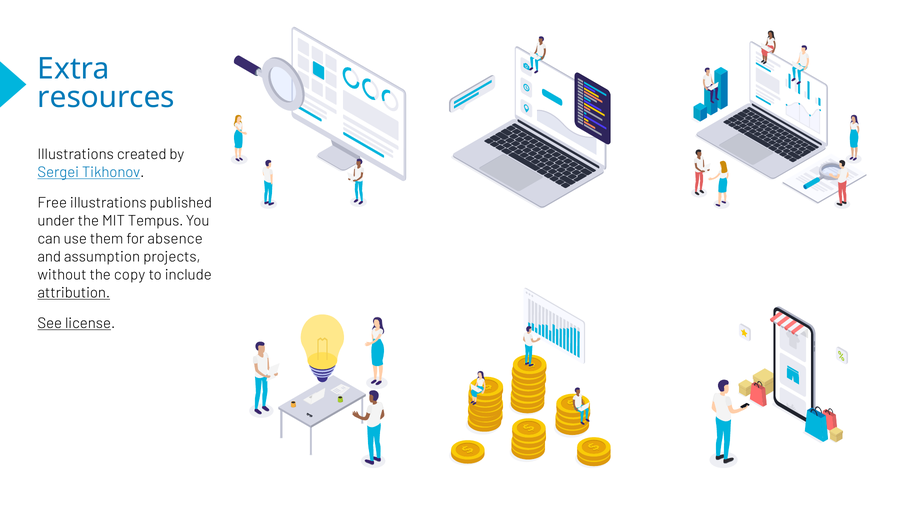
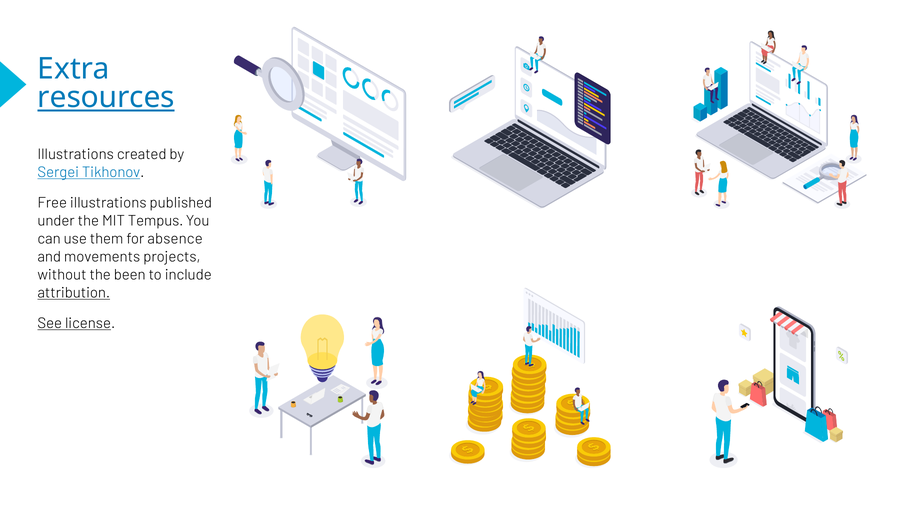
resources underline: none -> present
assumption: assumption -> movements
copy: copy -> been
